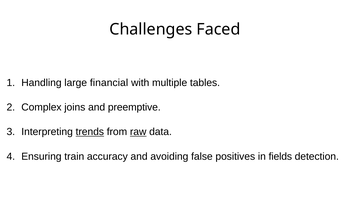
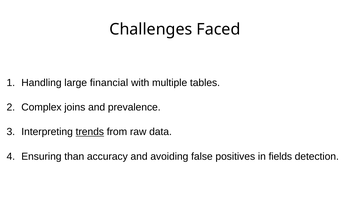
preemptive: preemptive -> prevalence
raw underline: present -> none
train: train -> than
